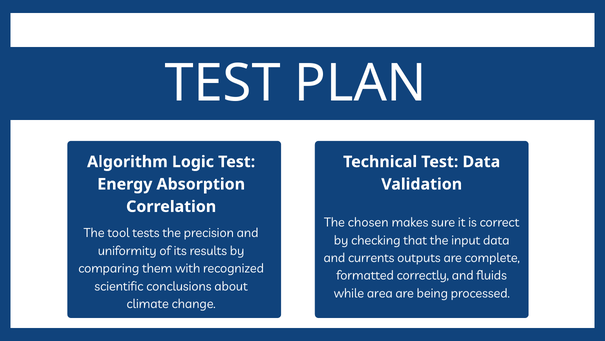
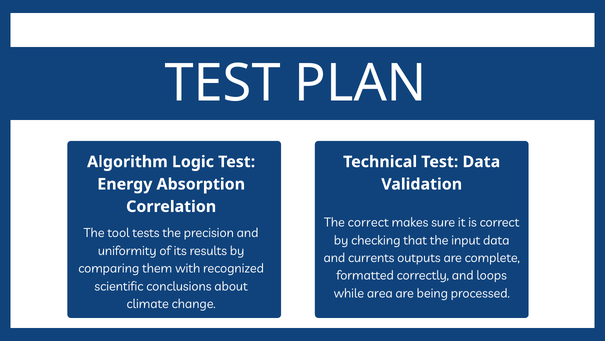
The chosen: chosen -> correct
fluids: fluids -> loops
